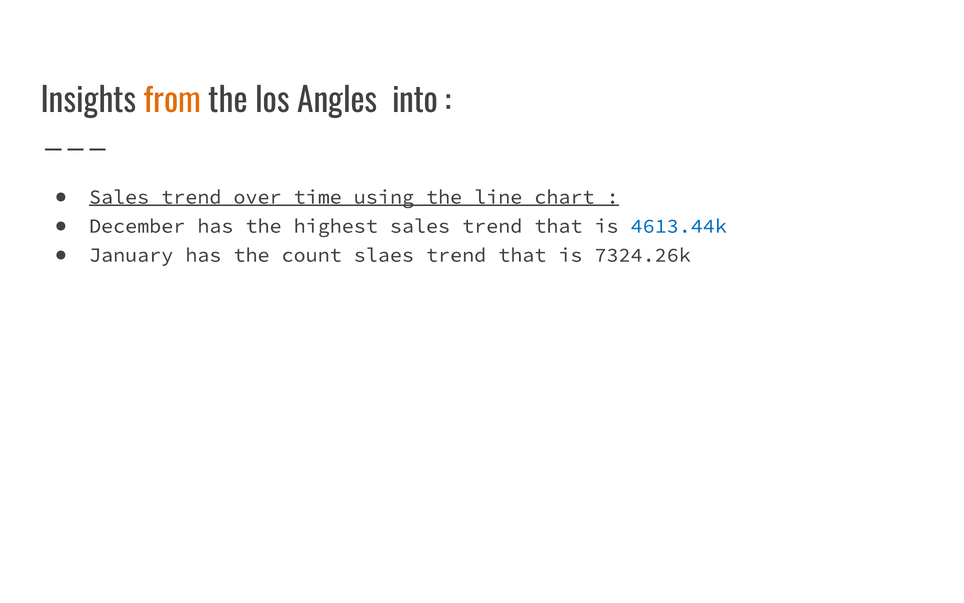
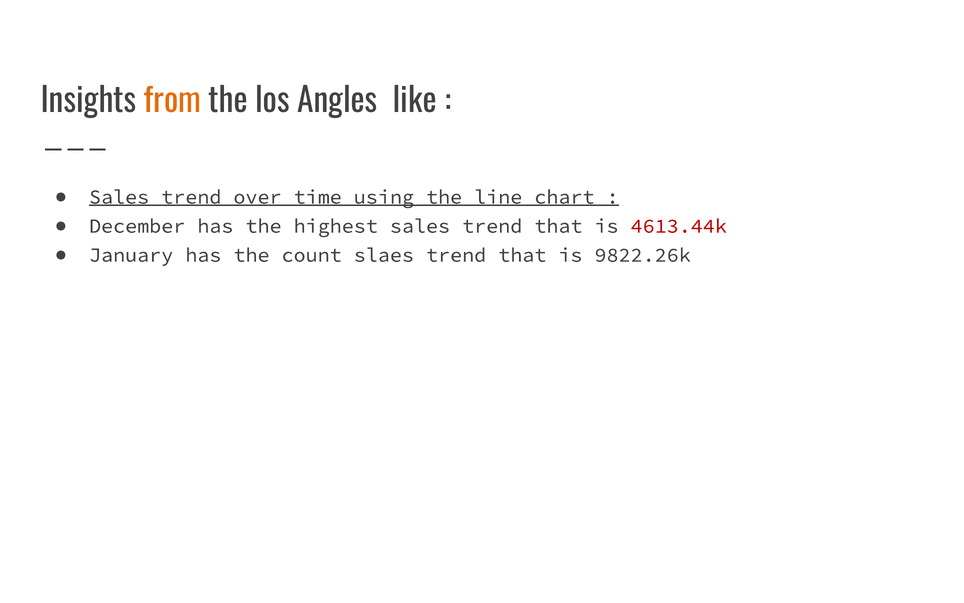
into: into -> like
4613.44k colour: blue -> red
7324.26k: 7324.26k -> 9822.26k
